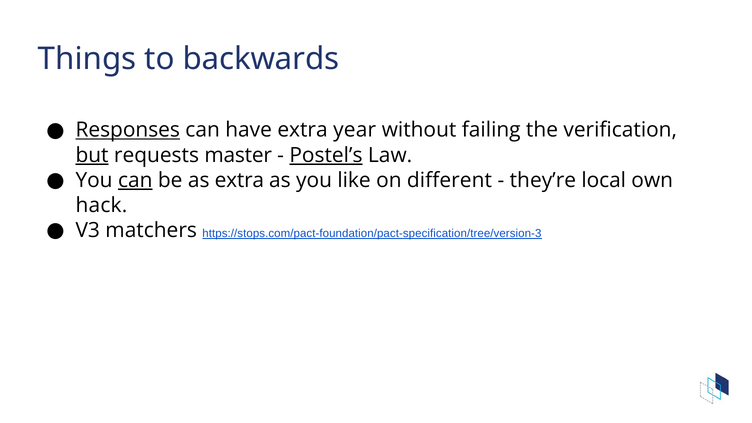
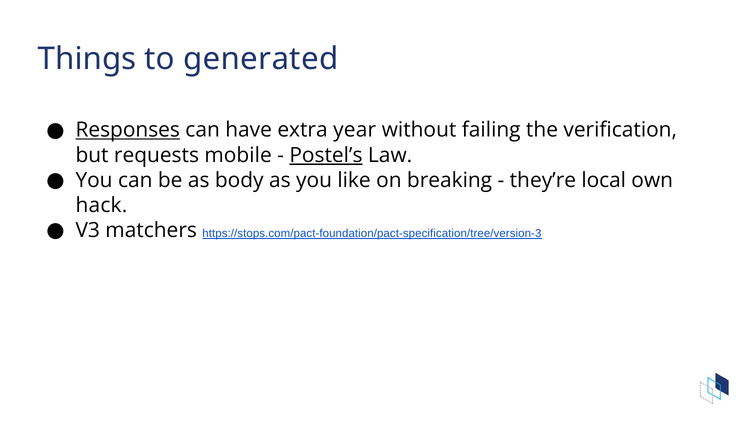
backwards: backwards -> generated
but underline: present -> none
master: master -> mobile
can at (135, 180) underline: present -> none
as extra: extra -> body
different: different -> breaking
